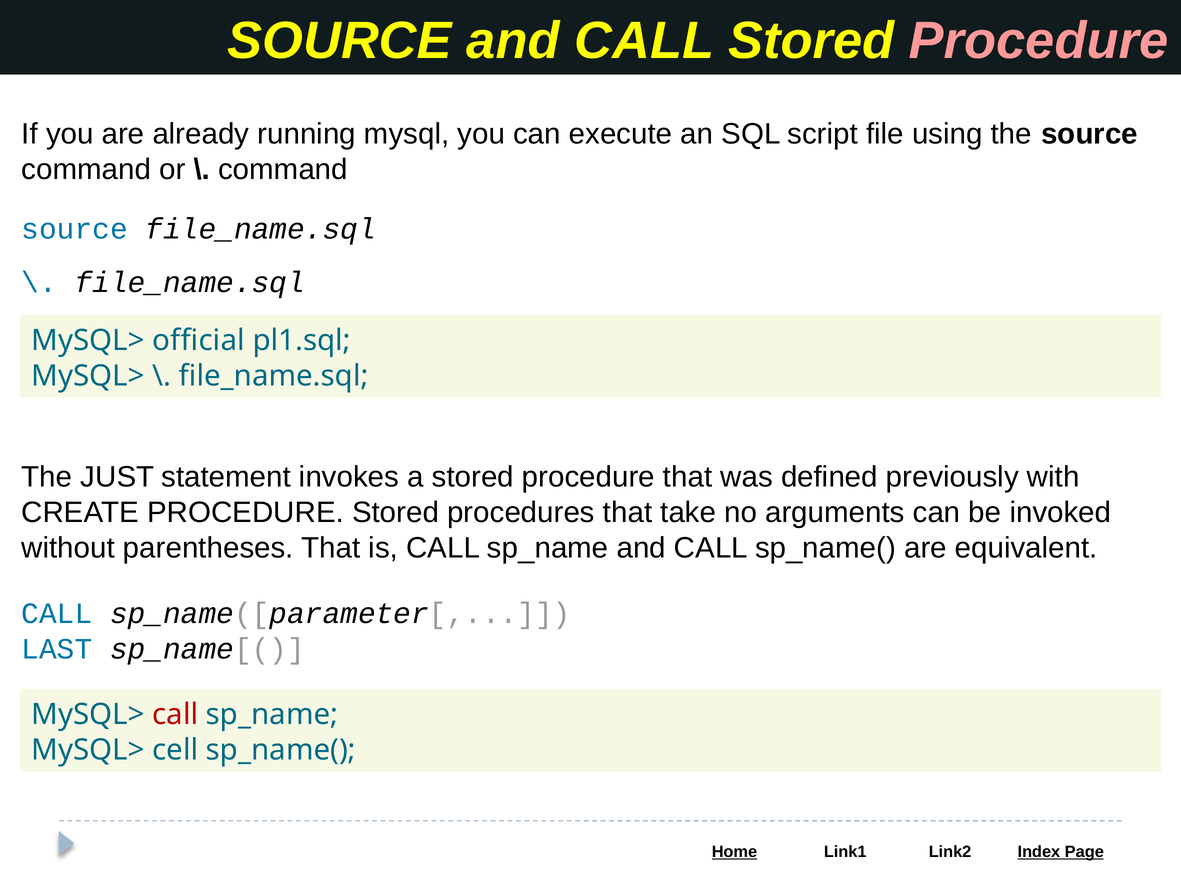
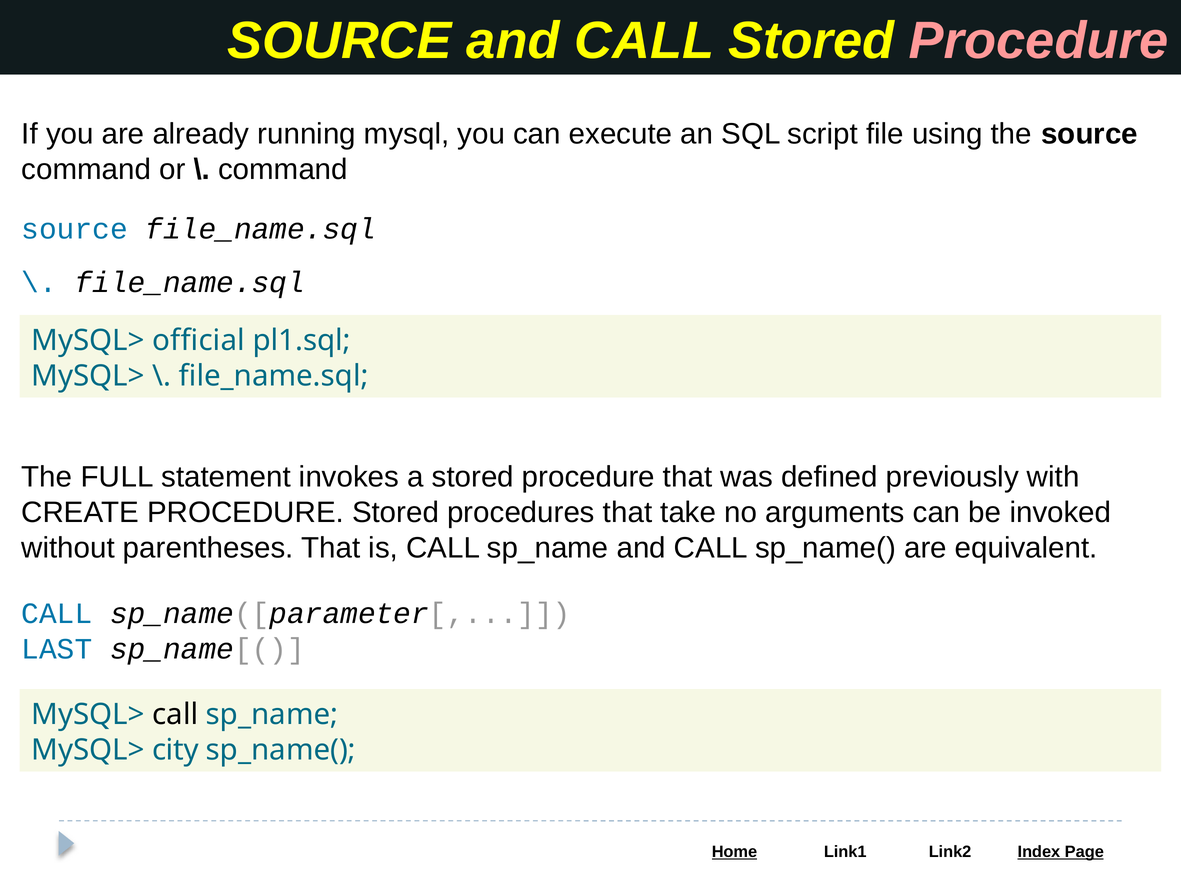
JUST: JUST -> FULL
call at (175, 714) colour: red -> black
cell: cell -> city
